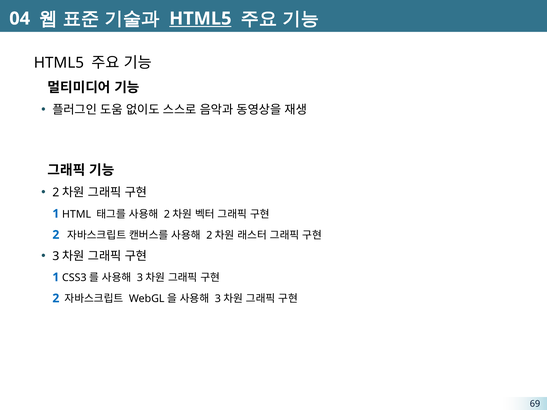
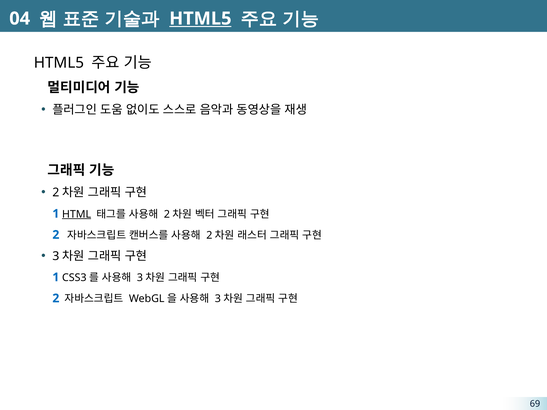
HTML underline: none -> present
